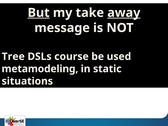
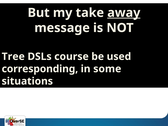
But underline: present -> none
metamodeling: metamodeling -> corresponding
static: static -> some
